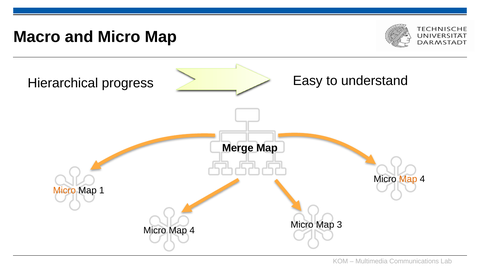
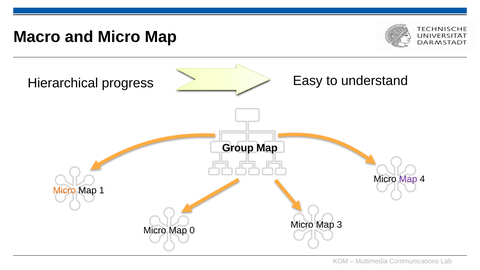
Merge: Merge -> Group
Map at (408, 179) colour: orange -> purple
4 at (192, 230): 4 -> 0
